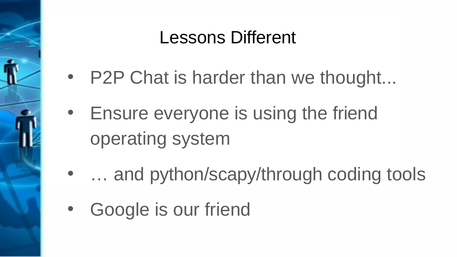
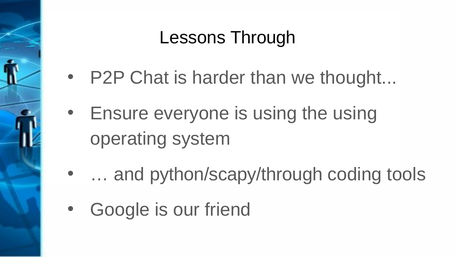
Different: Different -> Through
the friend: friend -> using
